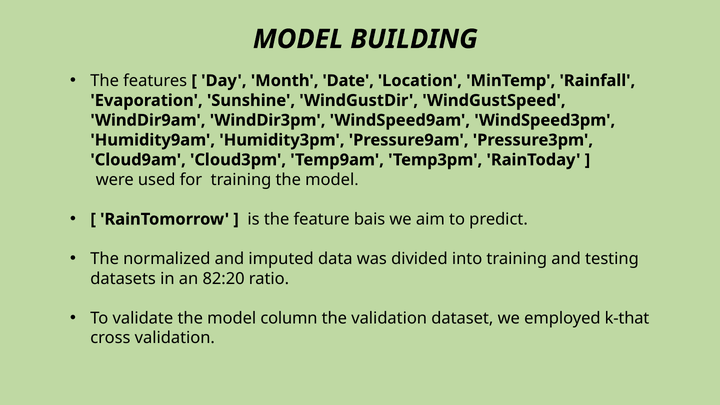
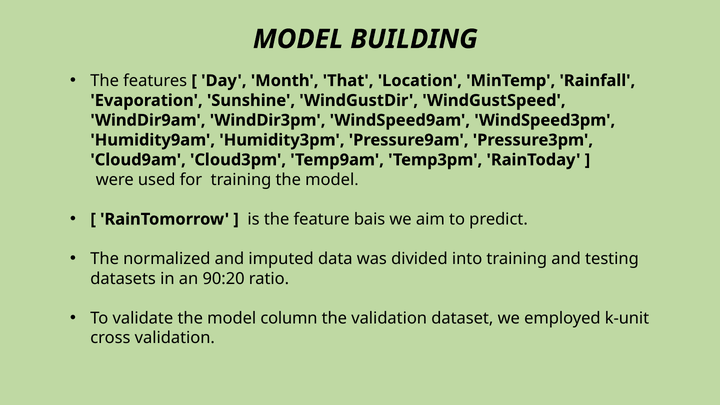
Date: Date -> That
82:20: 82:20 -> 90:20
k-that: k-that -> k-unit
